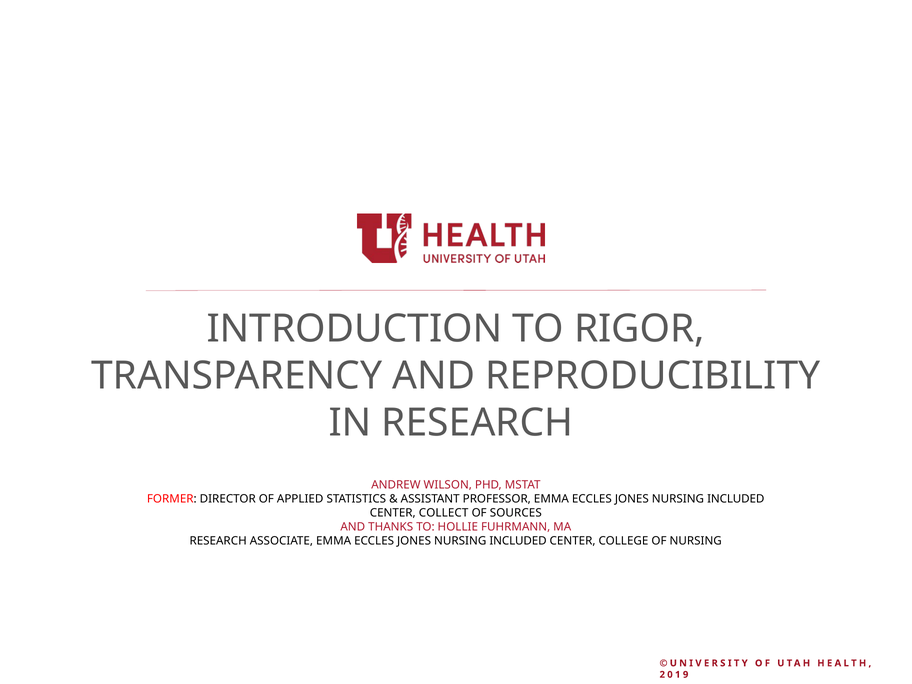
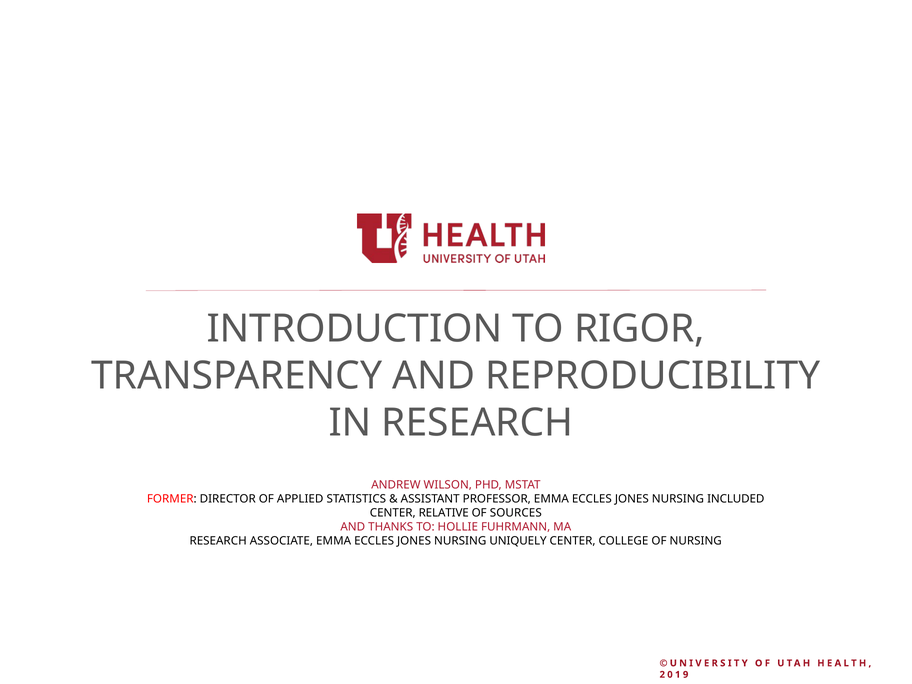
COLLECT: COLLECT -> RELATIVE
INCLUDED at (518, 541): INCLUDED -> UNIQUELY
